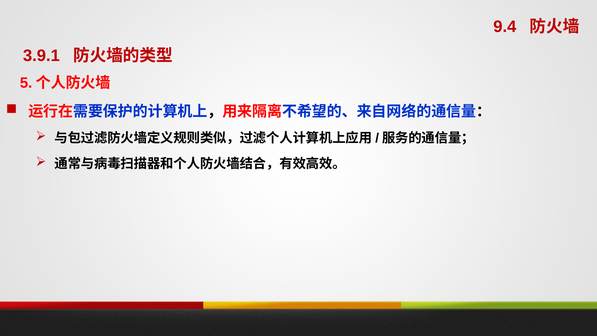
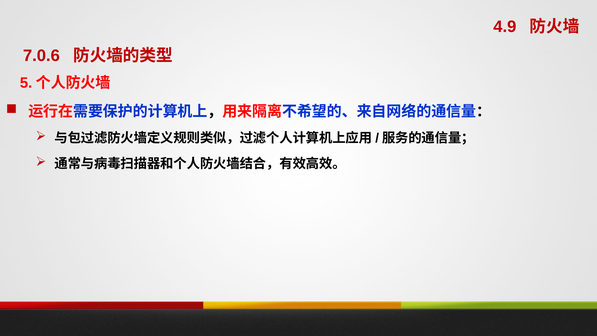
9.4: 9.4 -> 4.9
3.9.1: 3.9.1 -> 7.0.6
